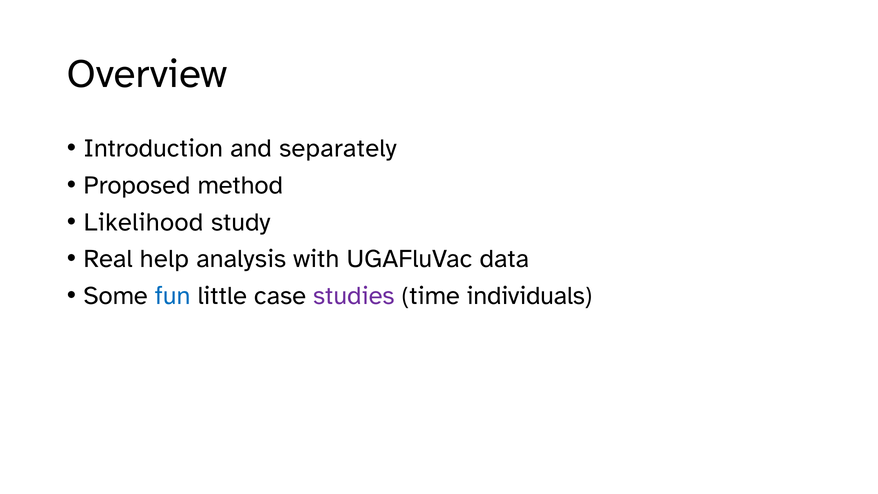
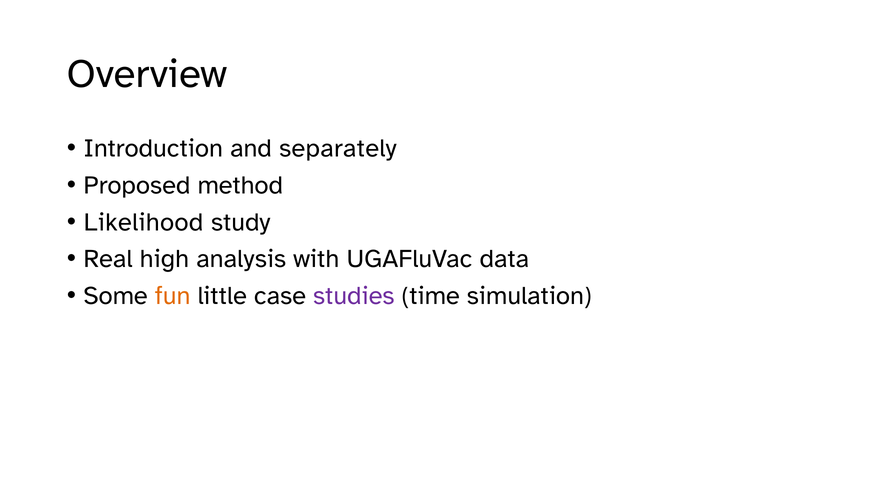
help: help -> high
fun colour: blue -> orange
individuals: individuals -> simulation
